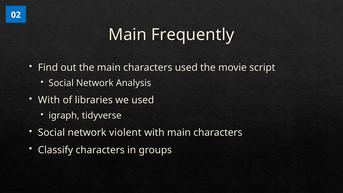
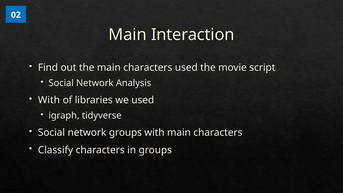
Frequently: Frequently -> Interaction
network violent: violent -> groups
